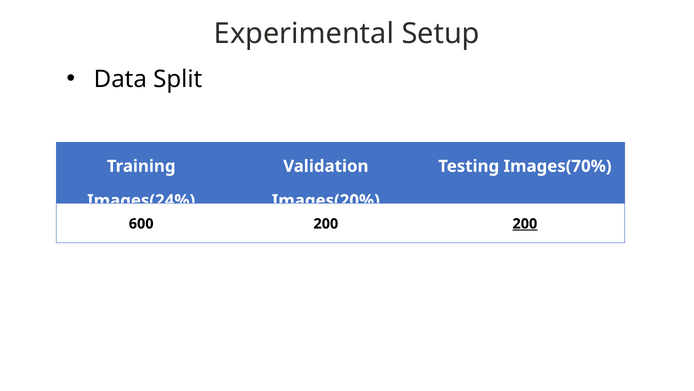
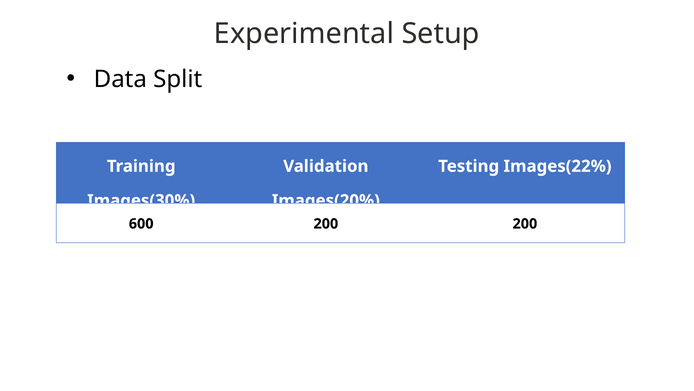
Images(70%: Images(70% -> Images(22%
Images(24%: Images(24% -> Images(30%
200 at (525, 223) underline: present -> none
